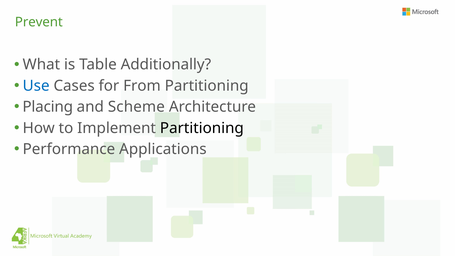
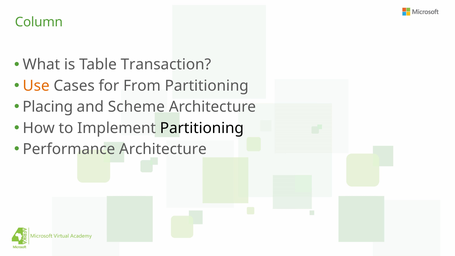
Prevent: Prevent -> Column
Additionally: Additionally -> Transaction
Use colour: blue -> orange
Performance Applications: Applications -> Architecture
